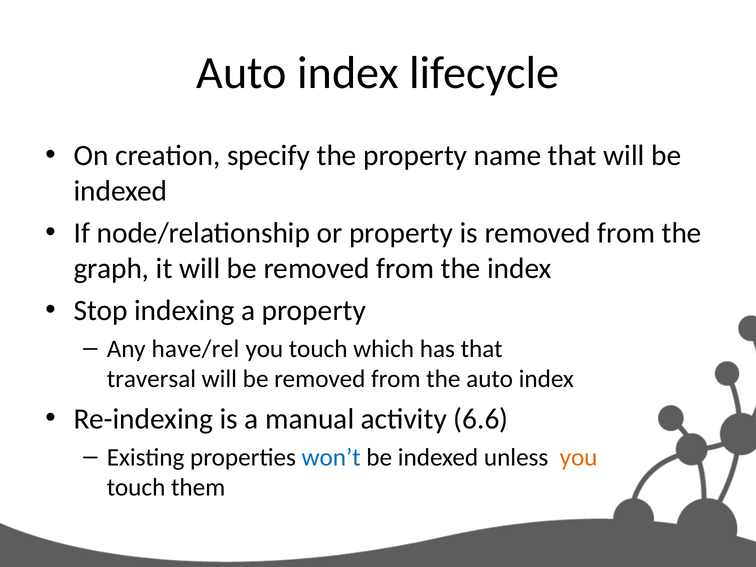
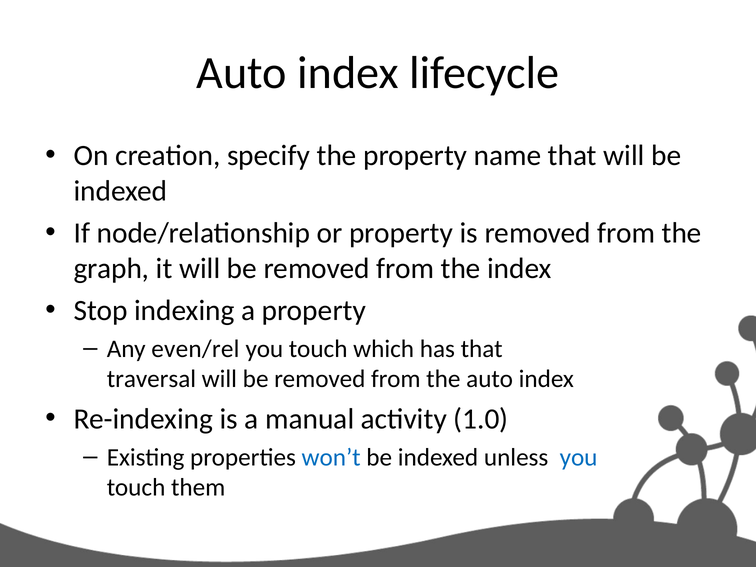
have/rel: have/rel -> even/rel
6.6: 6.6 -> 1.0
you at (579, 457) colour: orange -> blue
